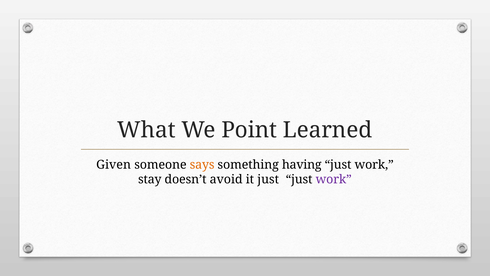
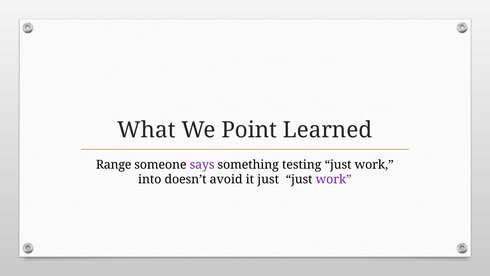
Given: Given -> Range
says colour: orange -> purple
having: having -> testing
stay: stay -> into
